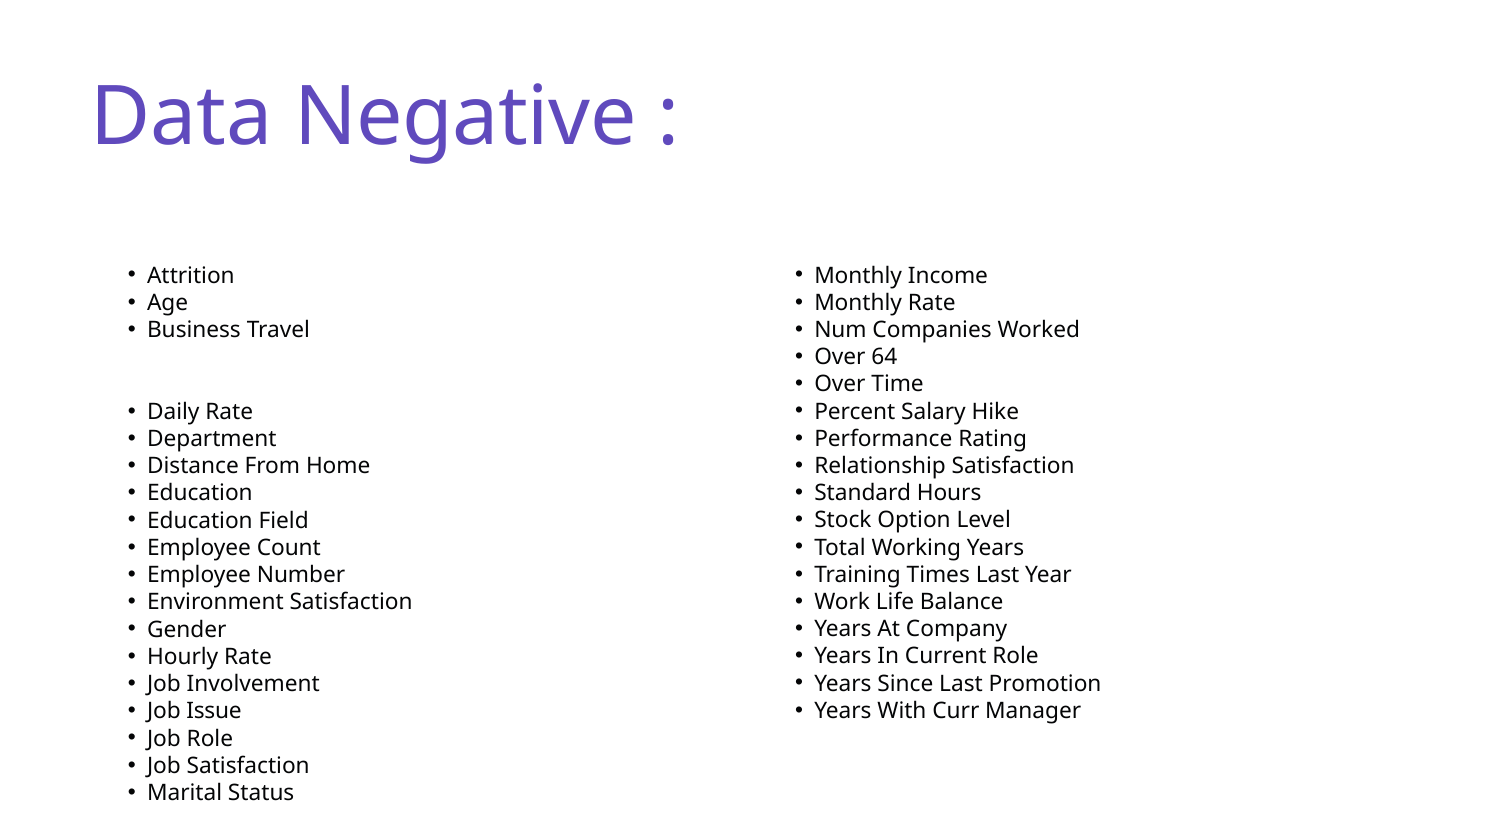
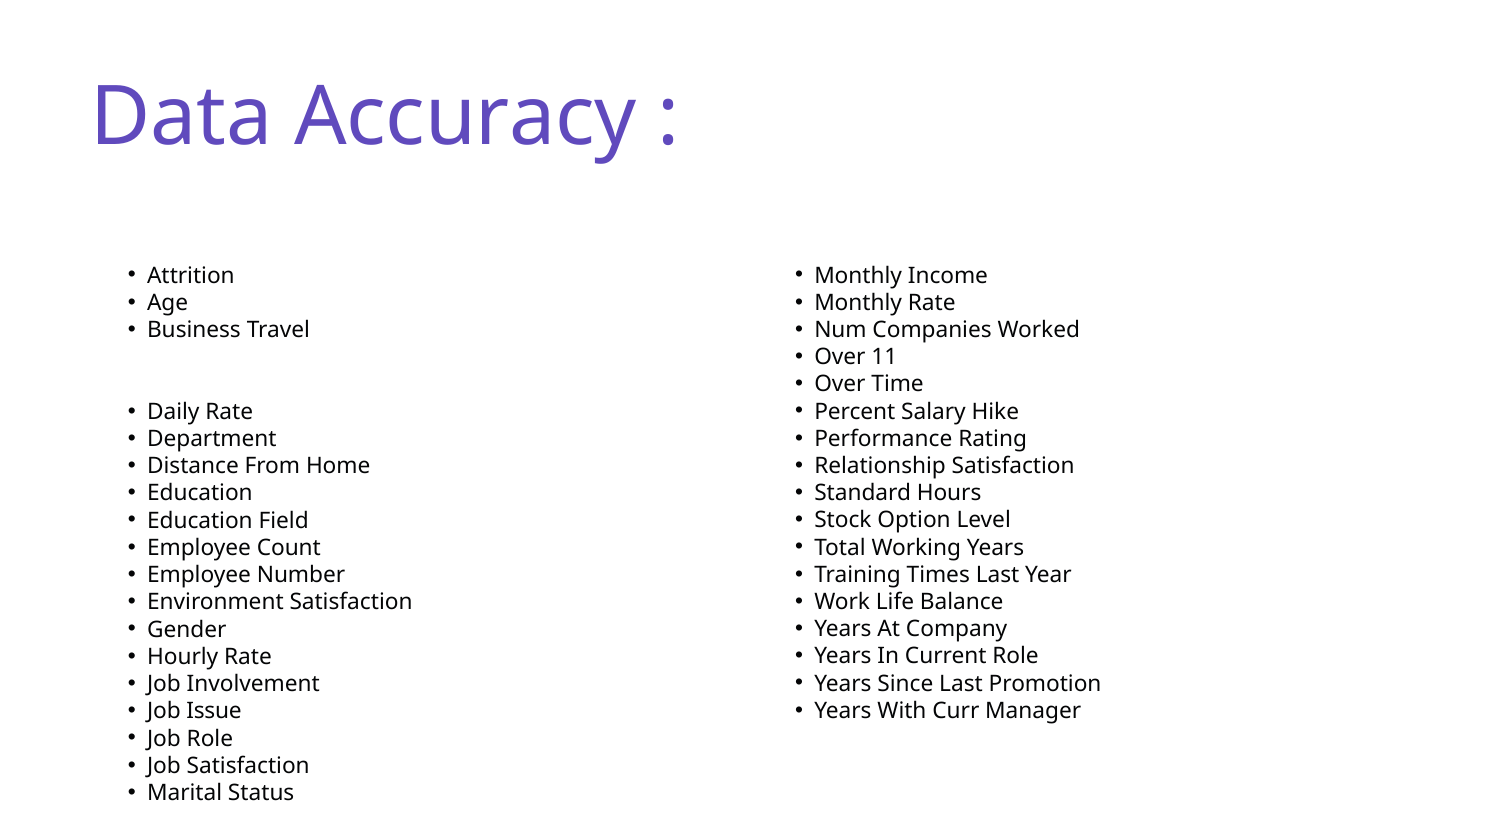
Negative: Negative -> Accuracy
64: 64 -> 11
